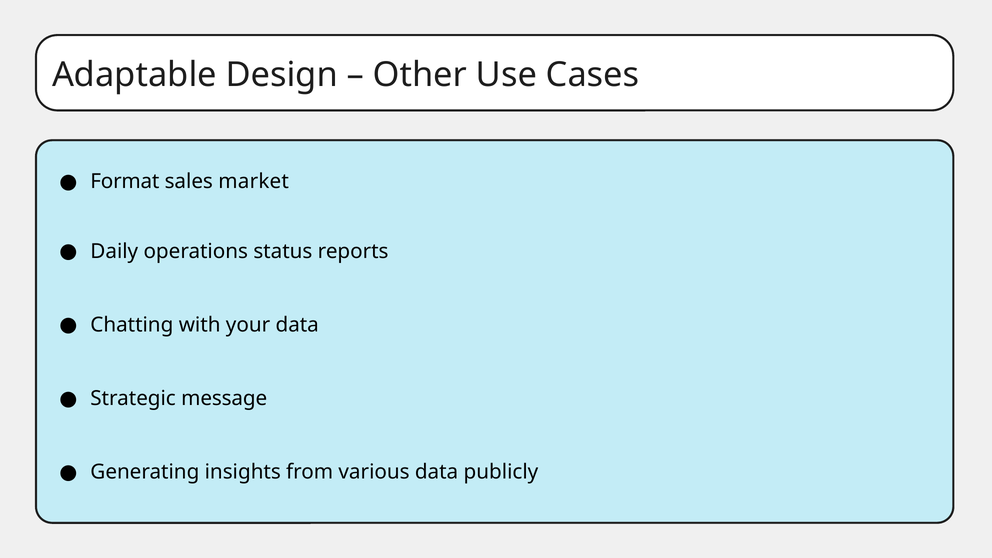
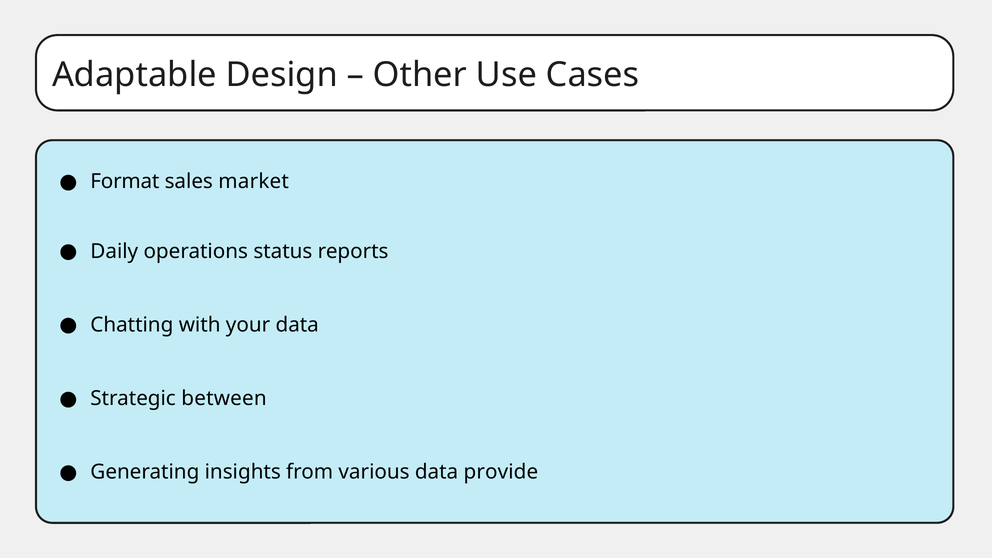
message: message -> between
publicly: publicly -> provide
